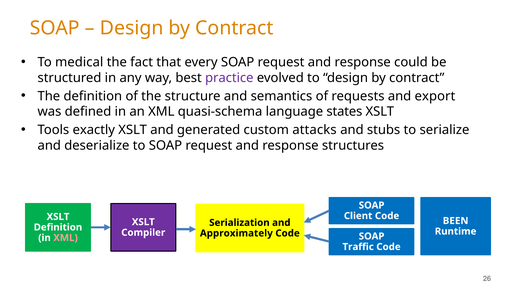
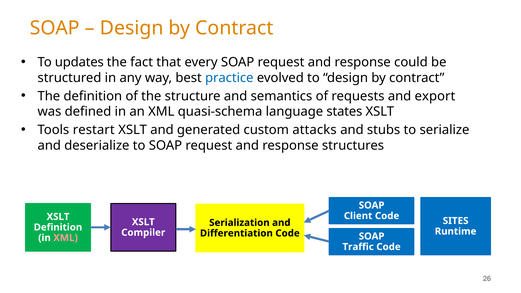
medical: medical -> updates
practice colour: purple -> blue
exactly: exactly -> restart
BEEN: BEEN -> SITES
Approximately: Approximately -> Differentiation
